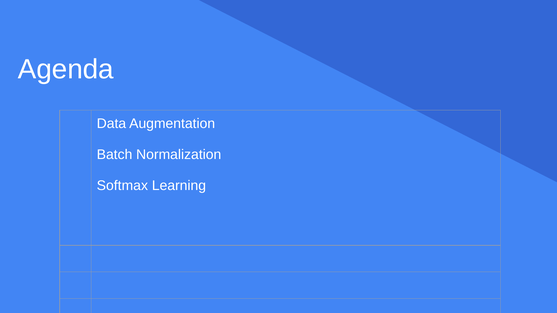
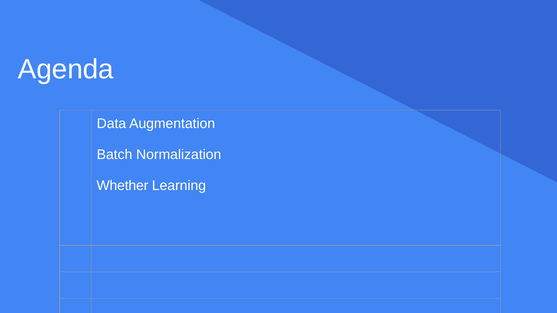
Softmax: Softmax -> Whether
